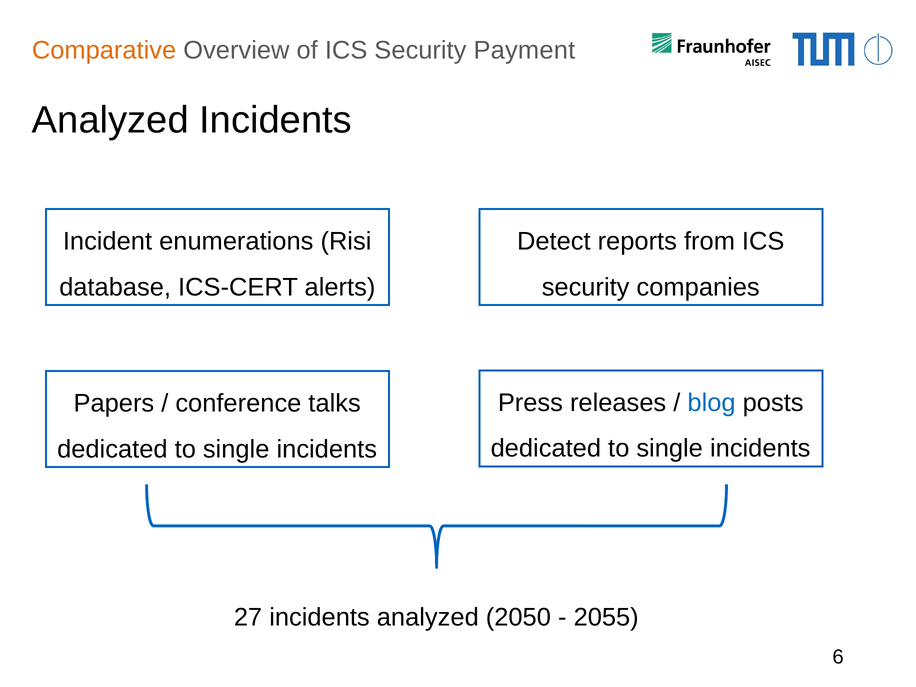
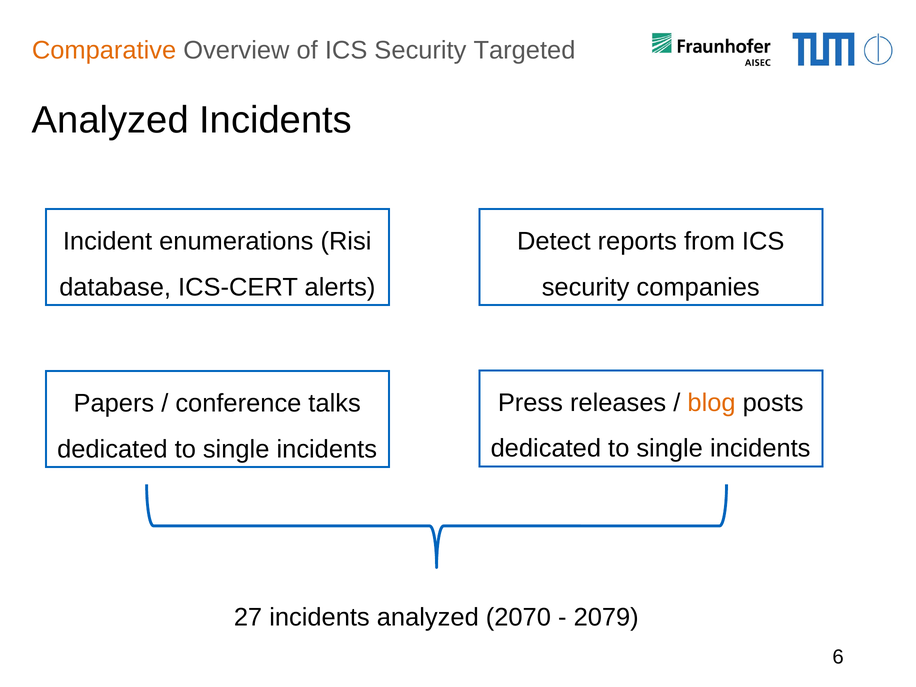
Payment: Payment -> Targeted
blog colour: blue -> orange
2050: 2050 -> 2070
2055: 2055 -> 2079
